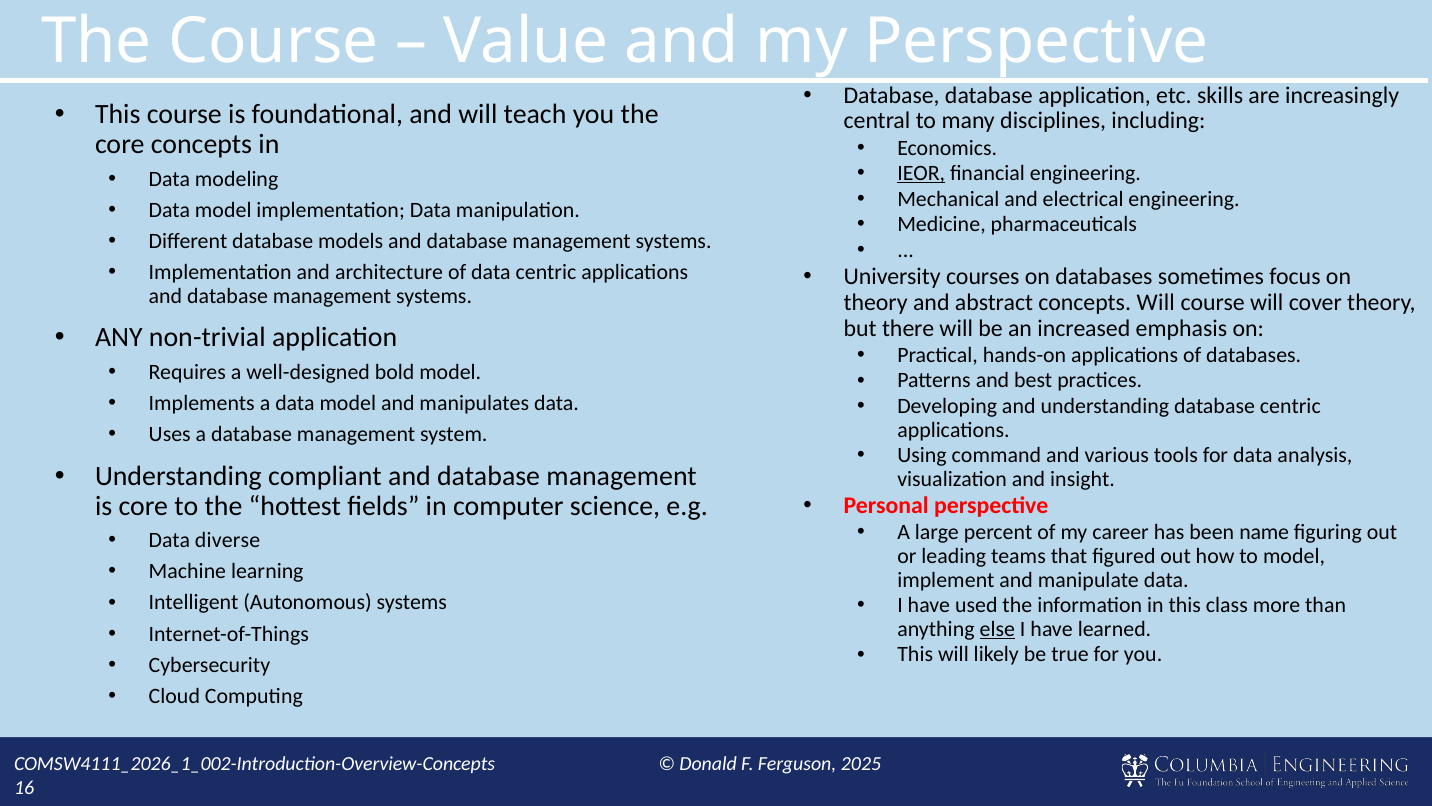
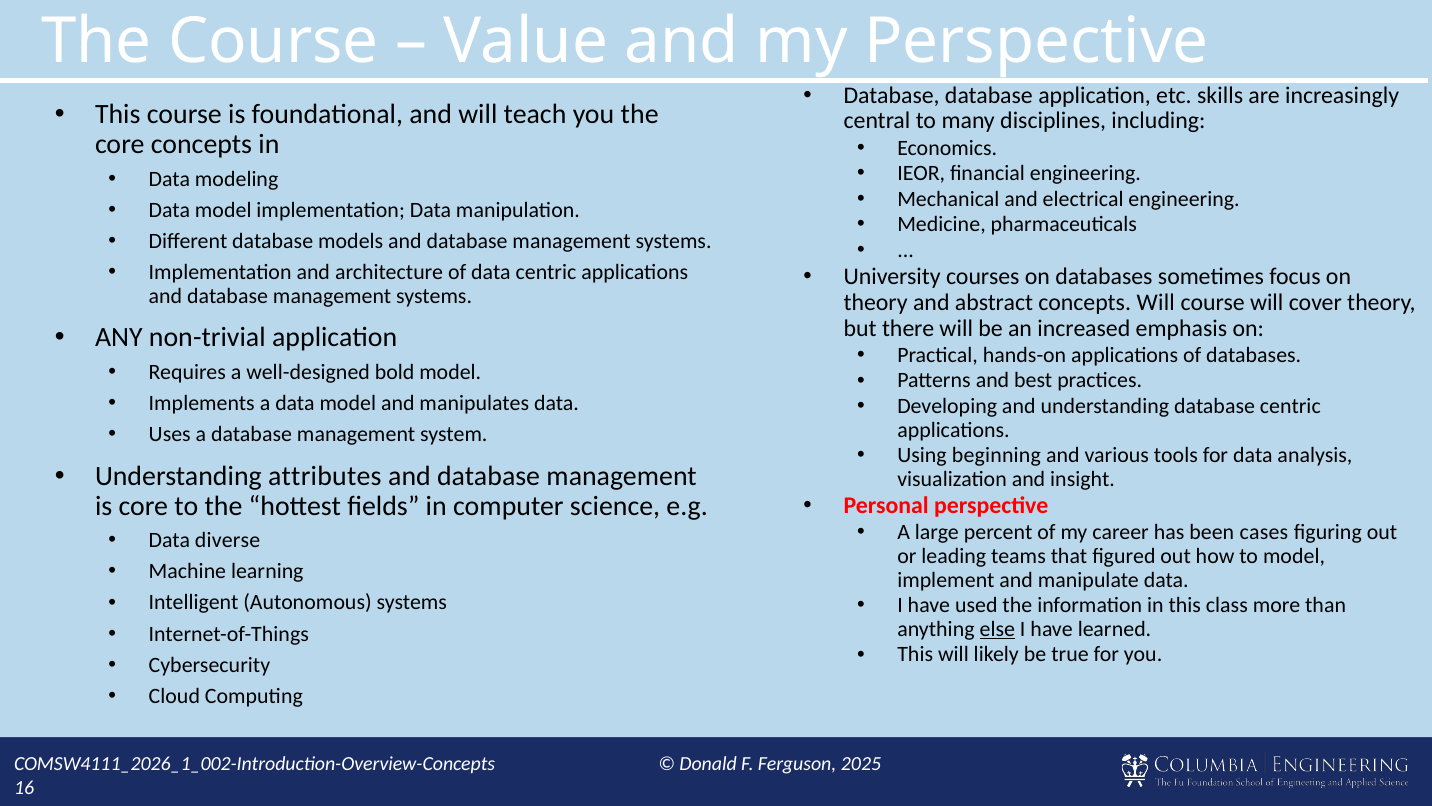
IEOR underline: present -> none
command: command -> beginning
compliant: compliant -> attributes
name: name -> cases
